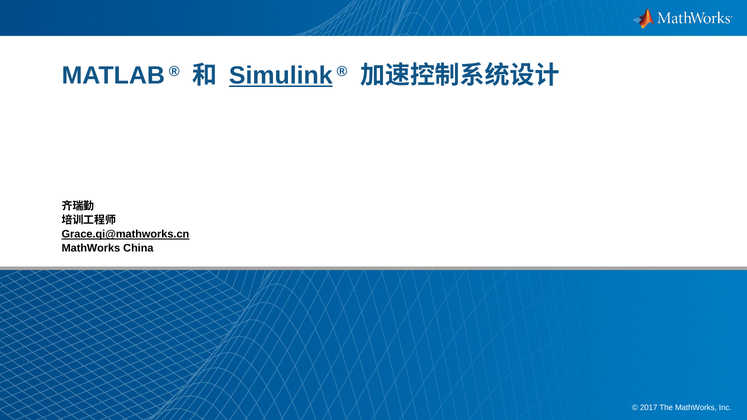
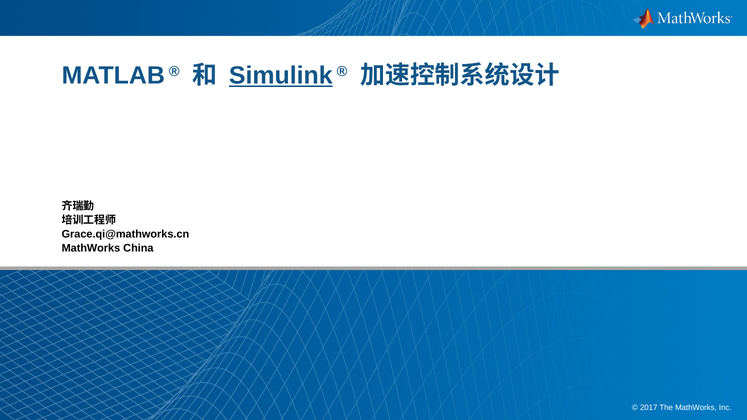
Grace.qi@mathworks.cn underline: present -> none
